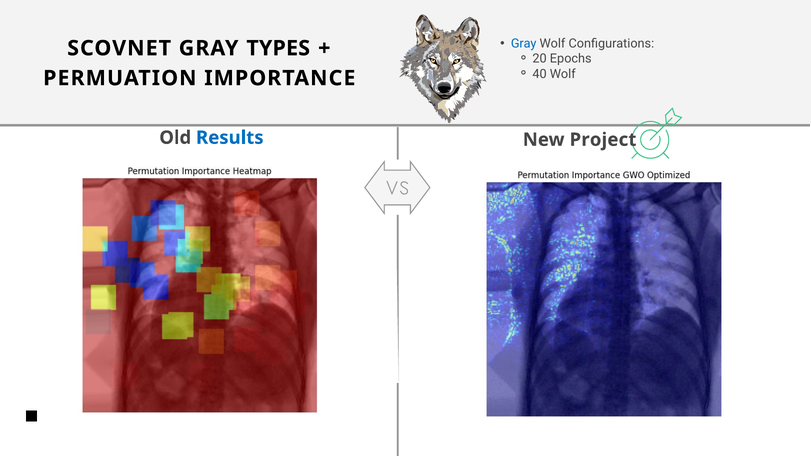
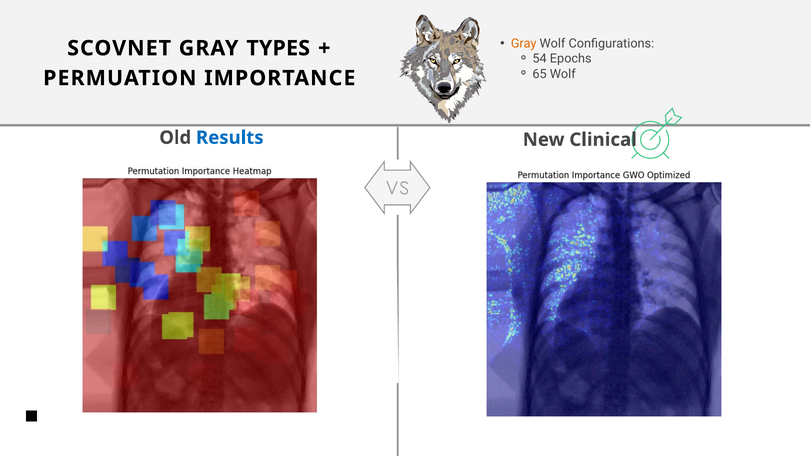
Gray at (524, 44) colour: blue -> orange
20: 20 -> 54
40: 40 -> 65
Project: Project -> Clinical
